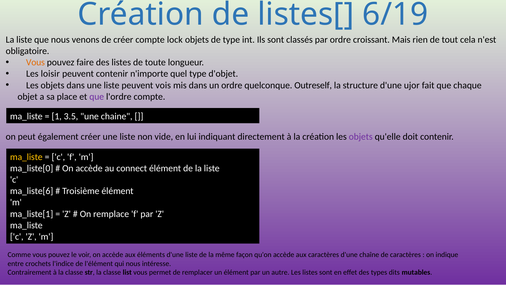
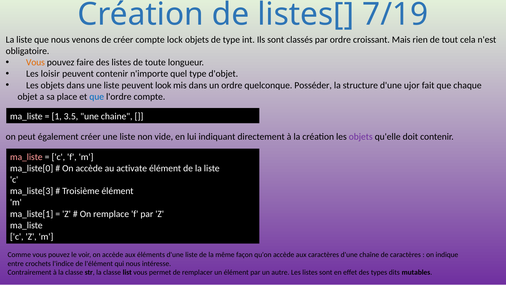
6/19: 6/19 -> 7/19
vois: vois -> look
Outreself: Outreself -> Posséder
que at (97, 96) colour: purple -> blue
ma_liste at (26, 157) colour: yellow -> pink
connect: connect -> activate
ma_liste[6: ma_liste[6 -> ma_liste[3
